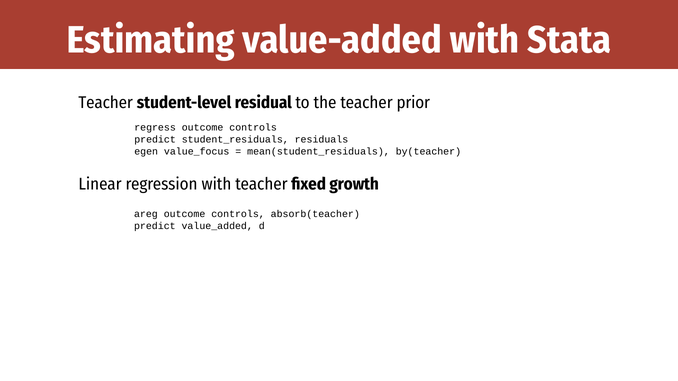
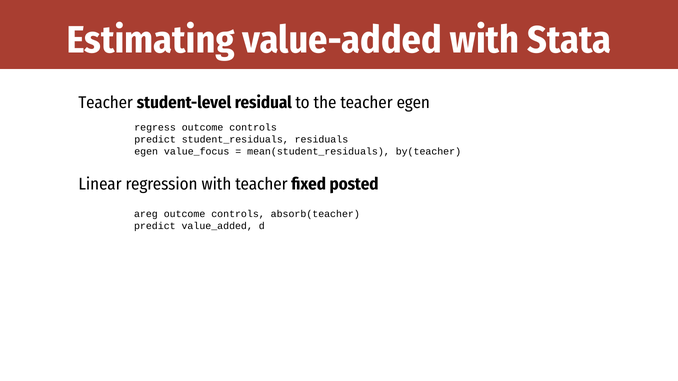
teacher prior: prior -> egen
growth: growth -> posted
